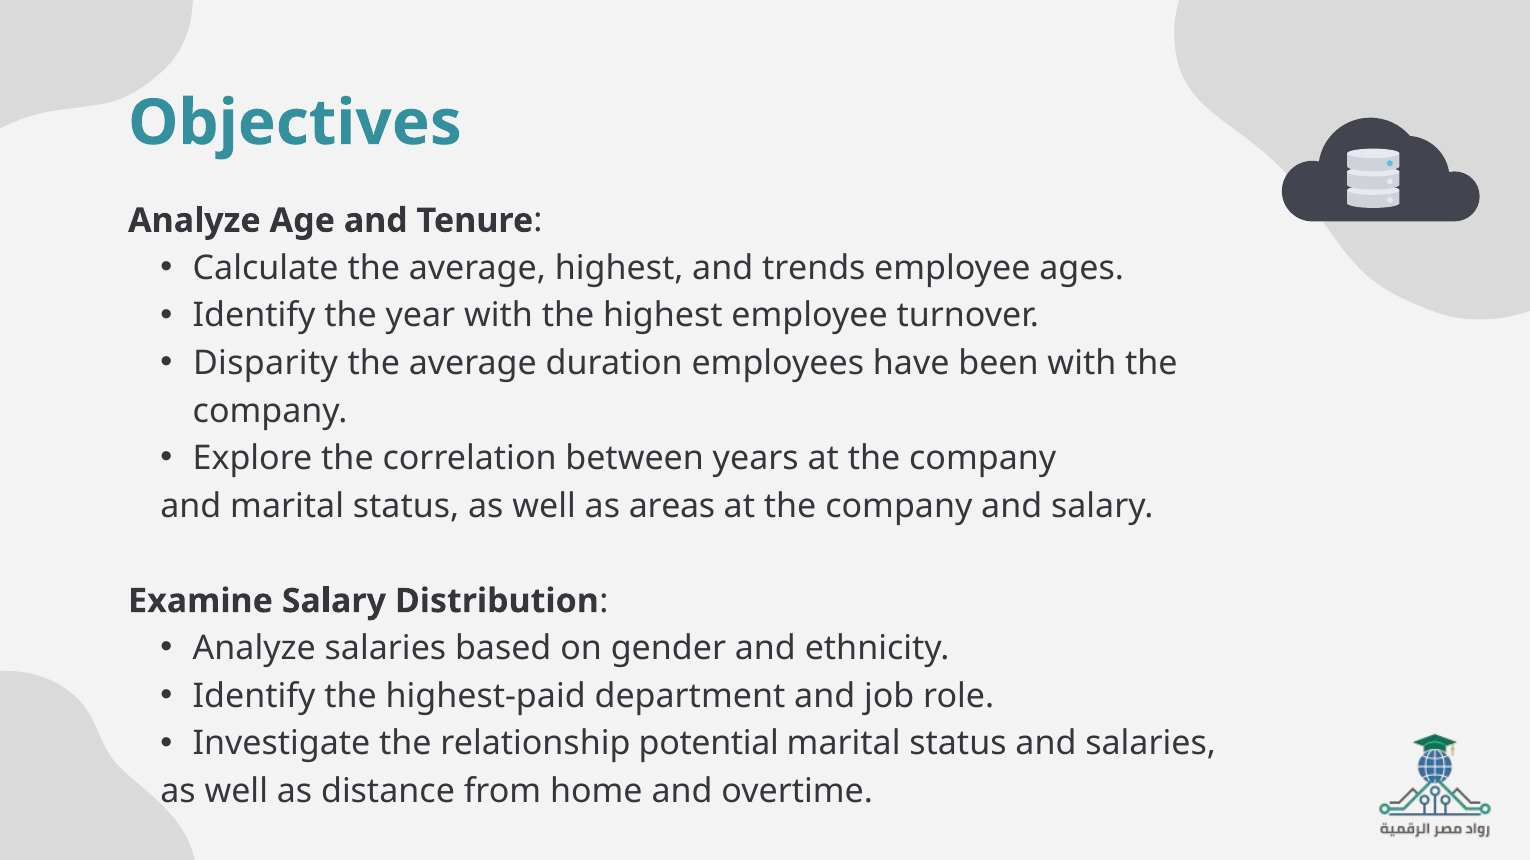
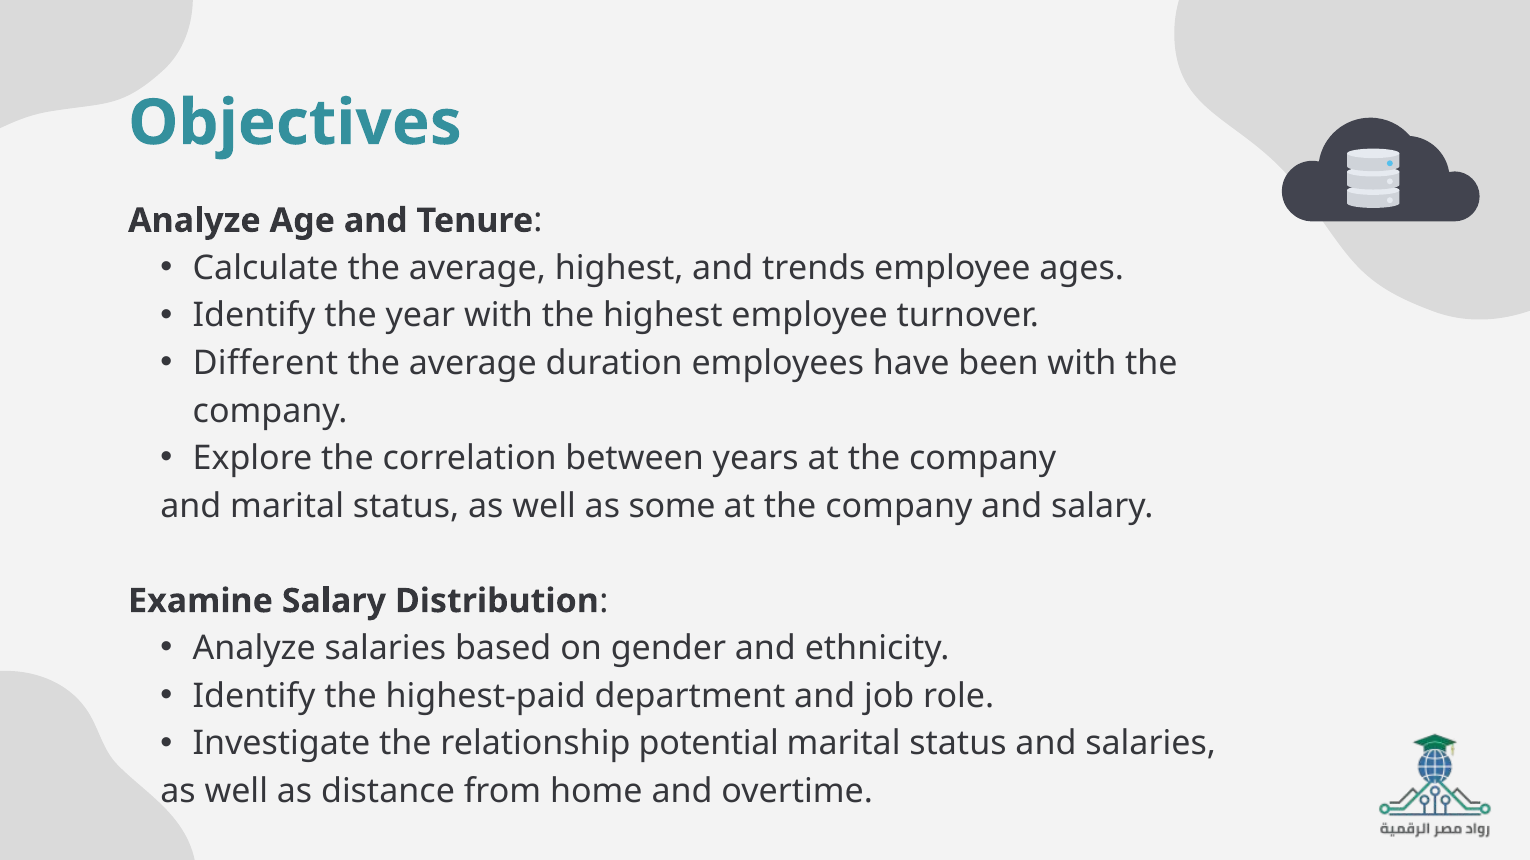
Disparity: Disparity -> Different
areas: areas -> some
